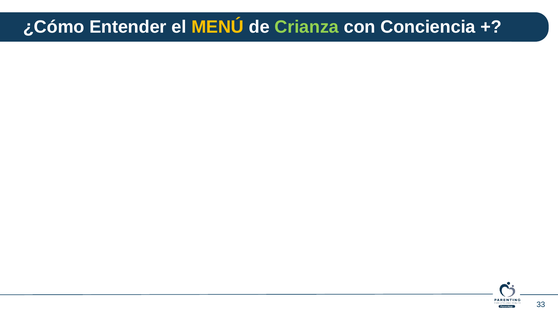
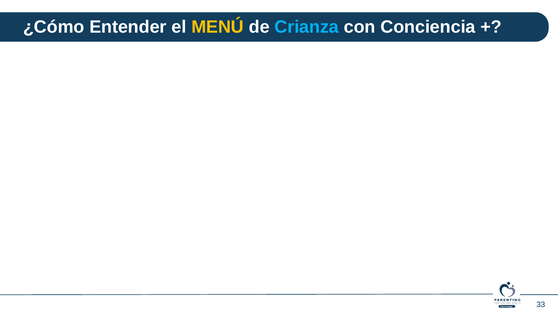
Crianza colour: light green -> light blue
